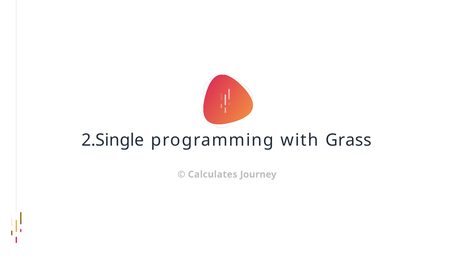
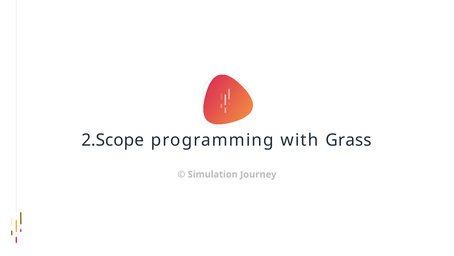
2.Single: 2.Single -> 2.Scope
Calculates: Calculates -> Simulation
